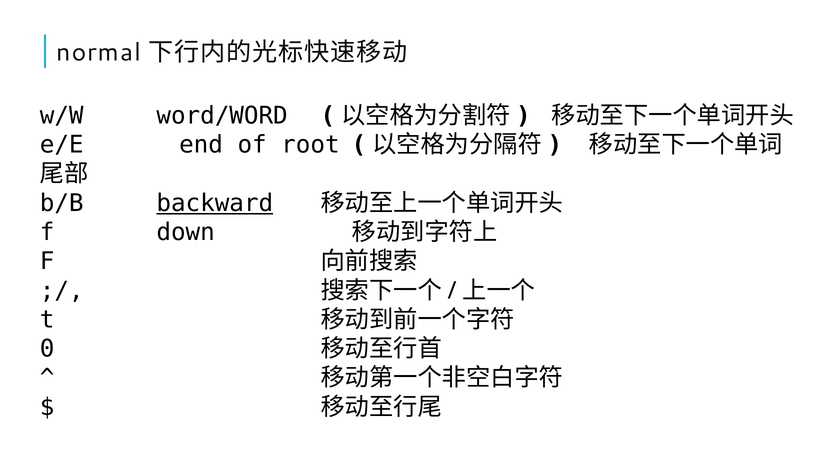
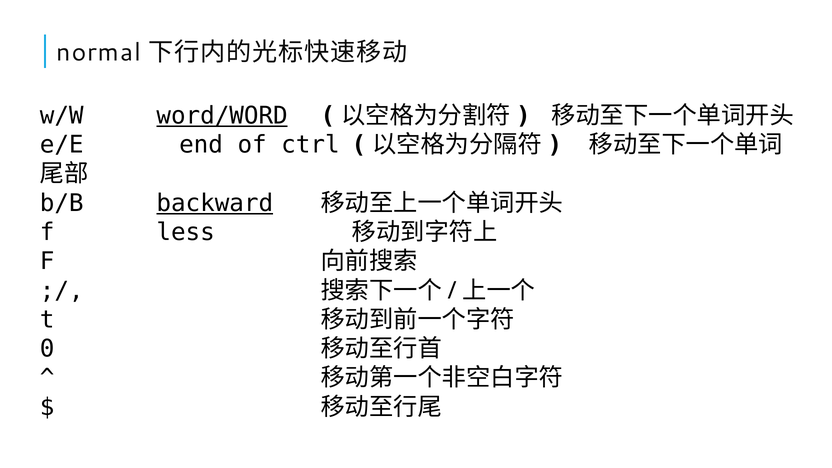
word/WORD underline: none -> present
root: root -> ctrl
down: down -> less
